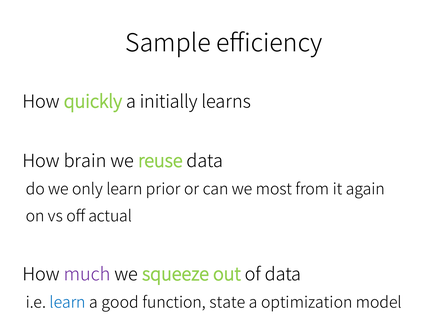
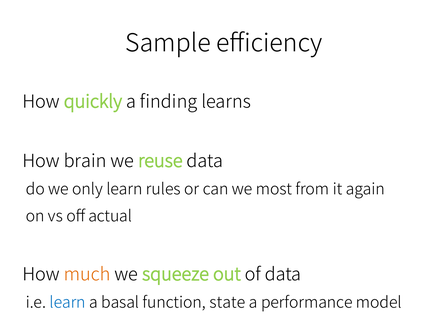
initially: initially -> finding
prior: prior -> rules
much colour: purple -> orange
good: good -> basal
optimization: optimization -> performance
